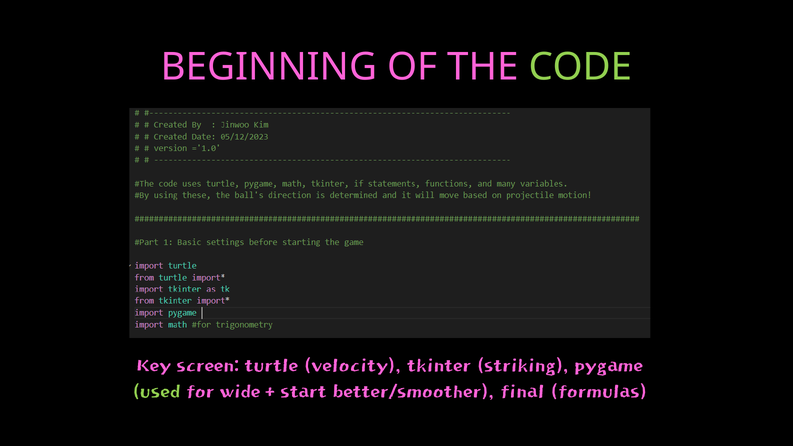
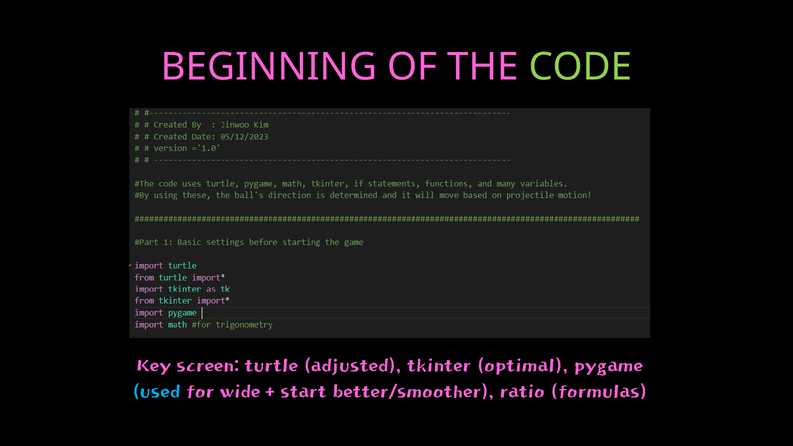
velocity: velocity -> adjusted
striking: striking -> optimal
used colour: light green -> light blue
final: final -> ratio
